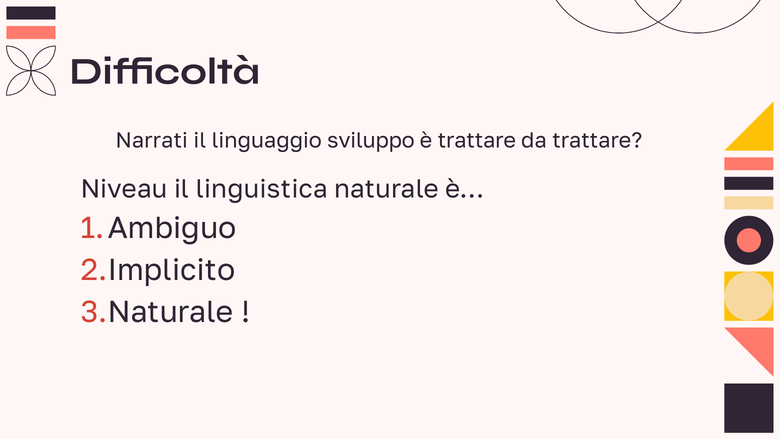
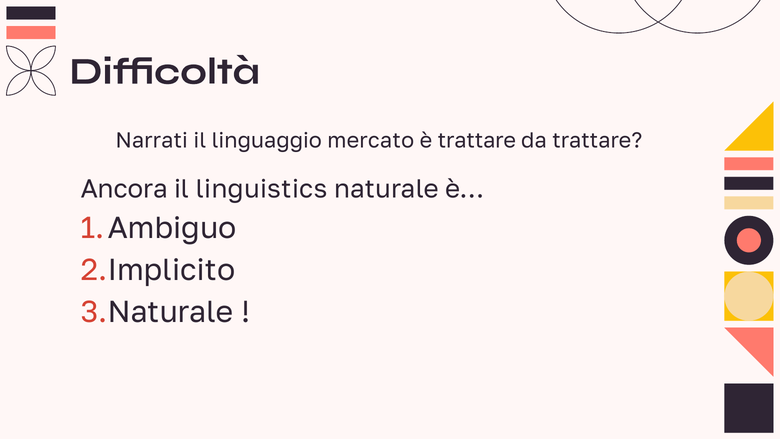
sviluppo: sviluppo -> mercato
Niveau: Niveau -> Ancora
linguistica: linguistica -> linguistics
